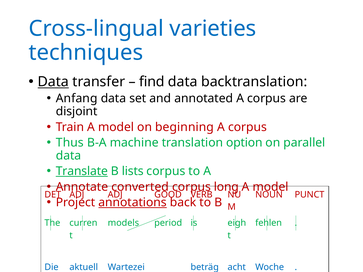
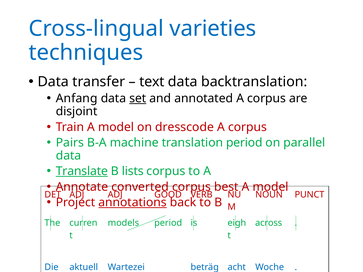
Data at (53, 82) underline: present -> none
find: find -> text
set underline: none -> present
beginning: beginning -> dresscode
Thus: Thus -> Pairs
translation option: option -> period
long: long -> best
fehlen: fehlen -> across
